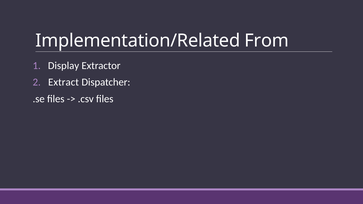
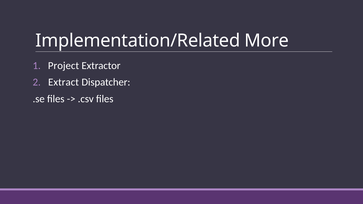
From: From -> More
Display: Display -> Project
